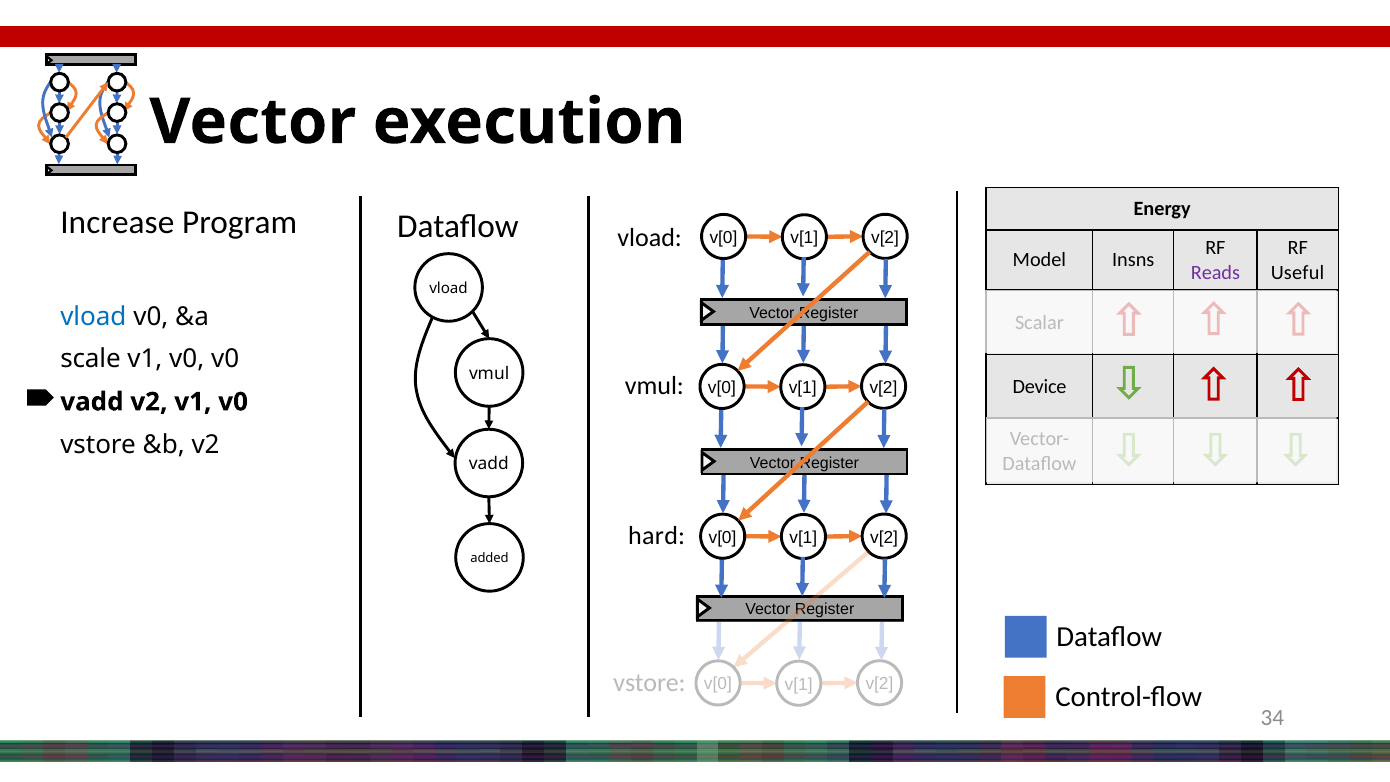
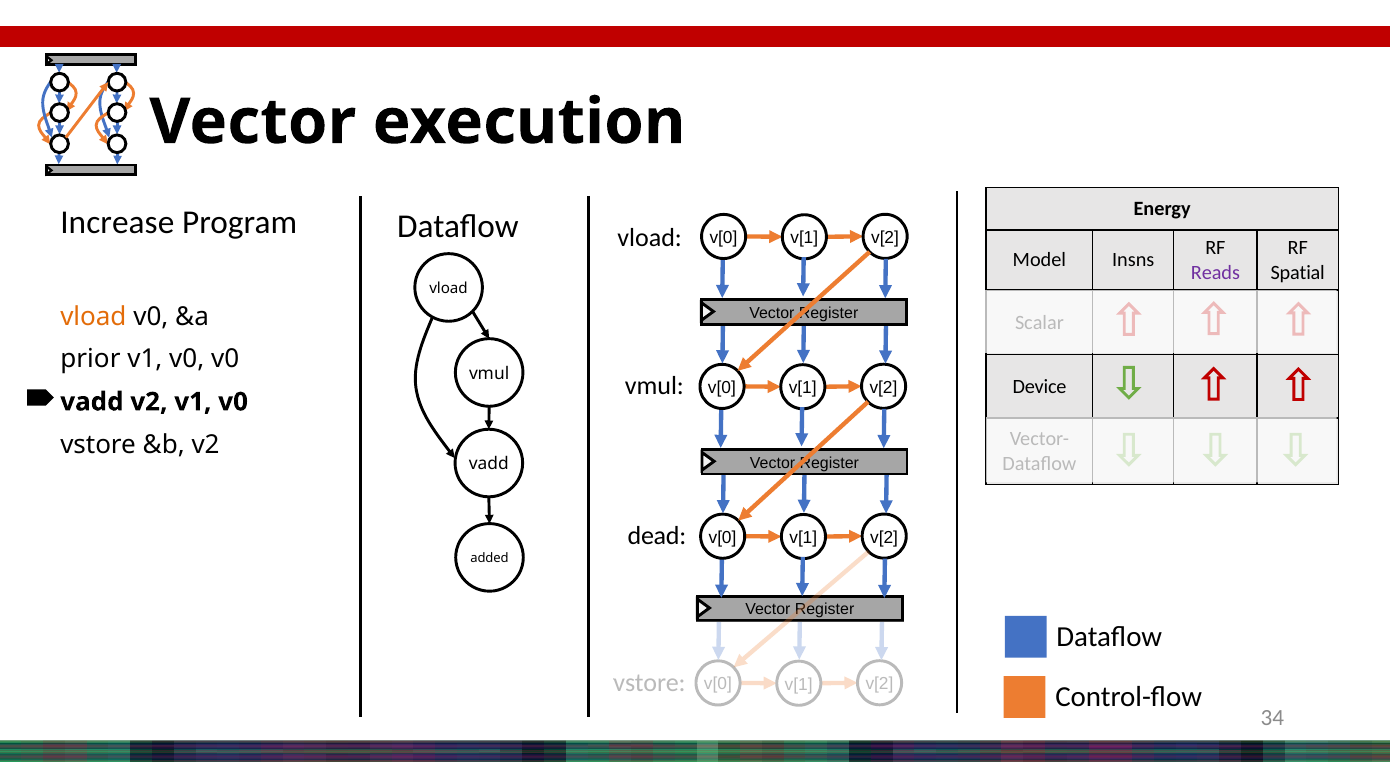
Useful: Useful -> Spatial
vload at (93, 317) colour: blue -> orange
scale: scale -> prior
hard: hard -> dead
